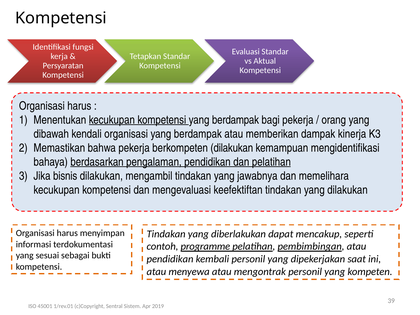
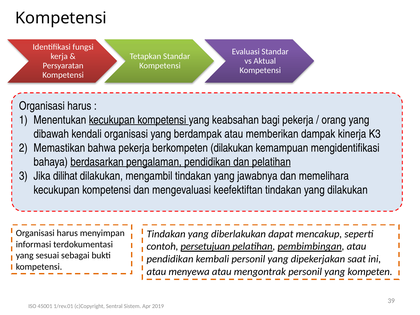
kompetensi yang berdampak: berdampak -> keabsahan
bisnis: bisnis -> dilihat
programme: programme -> persetujuan
